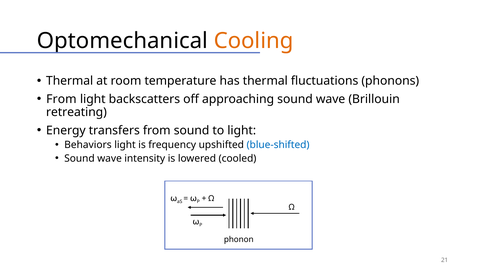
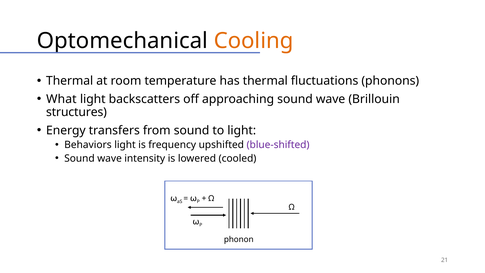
From at (61, 99): From -> What
retreating: retreating -> structures
blue-shifted colour: blue -> purple
